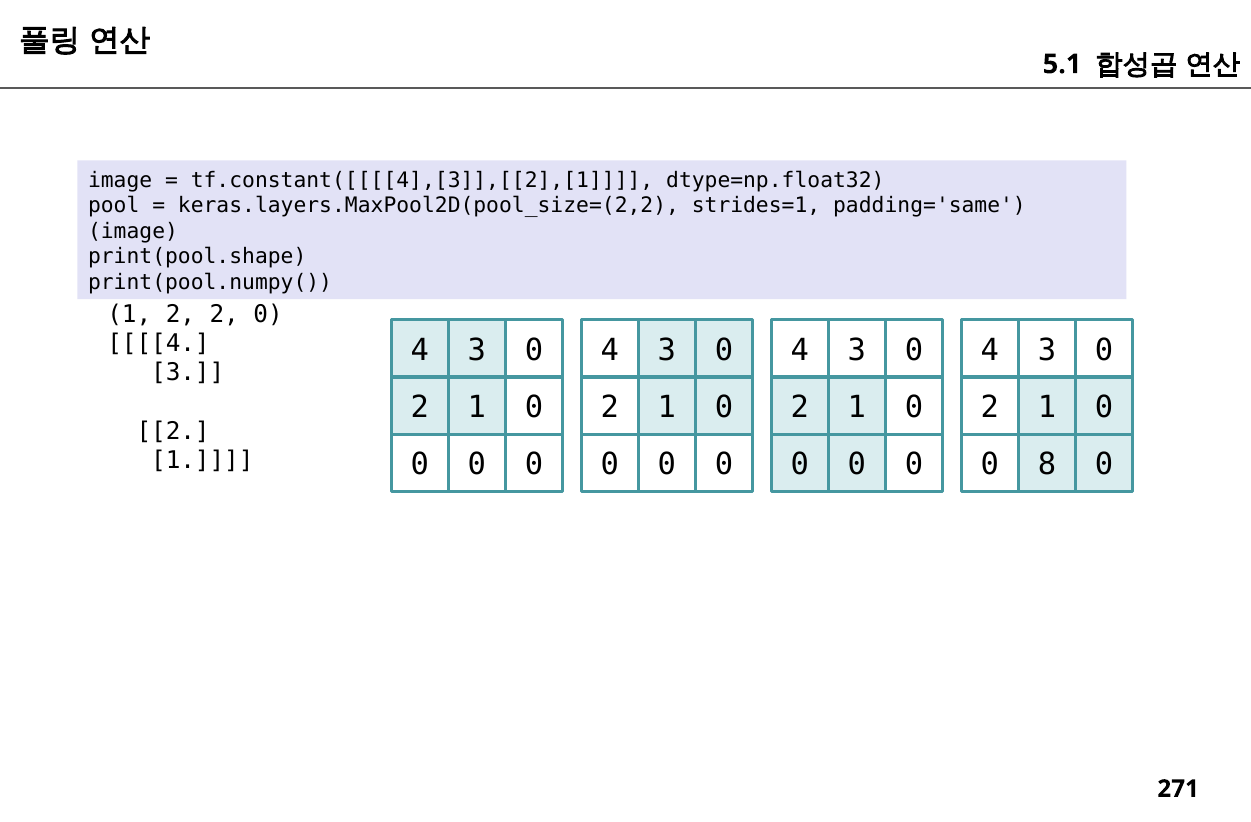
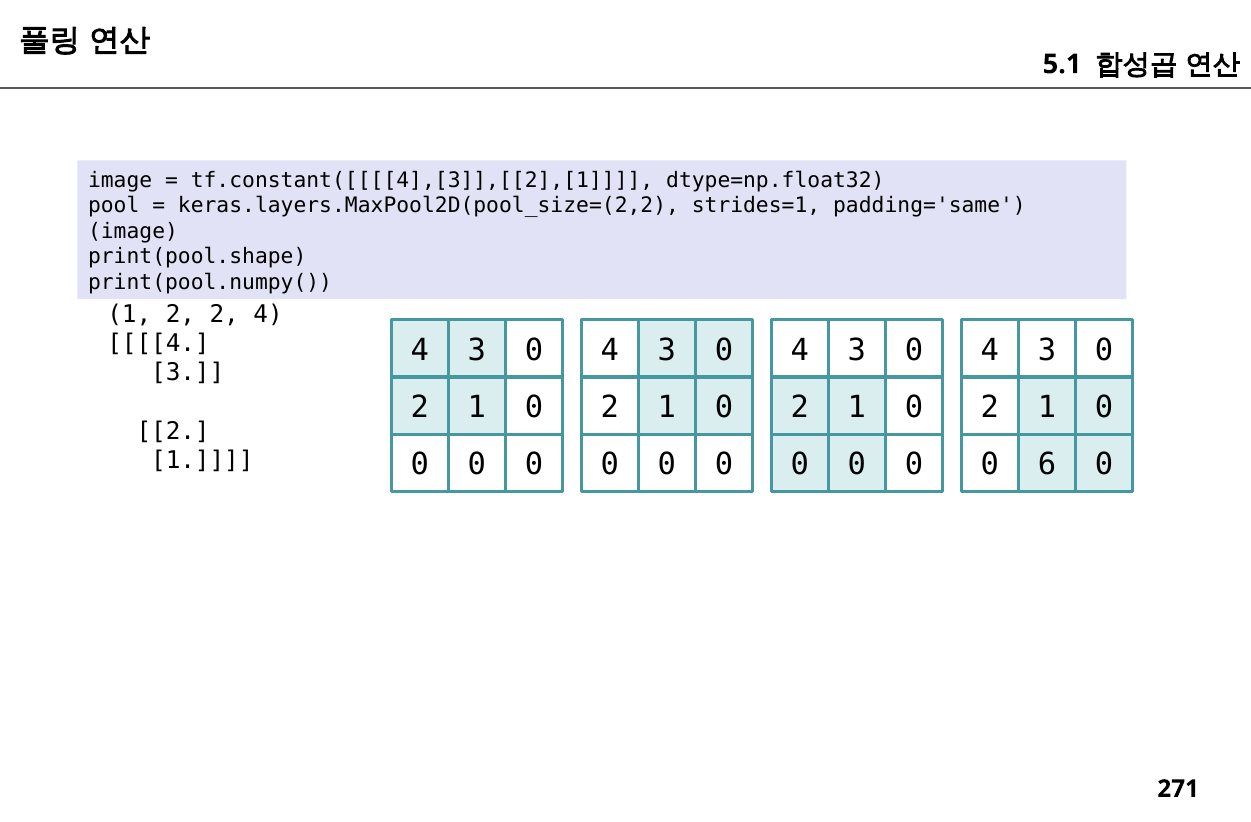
2 0: 0 -> 4
8: 8 -> 6
